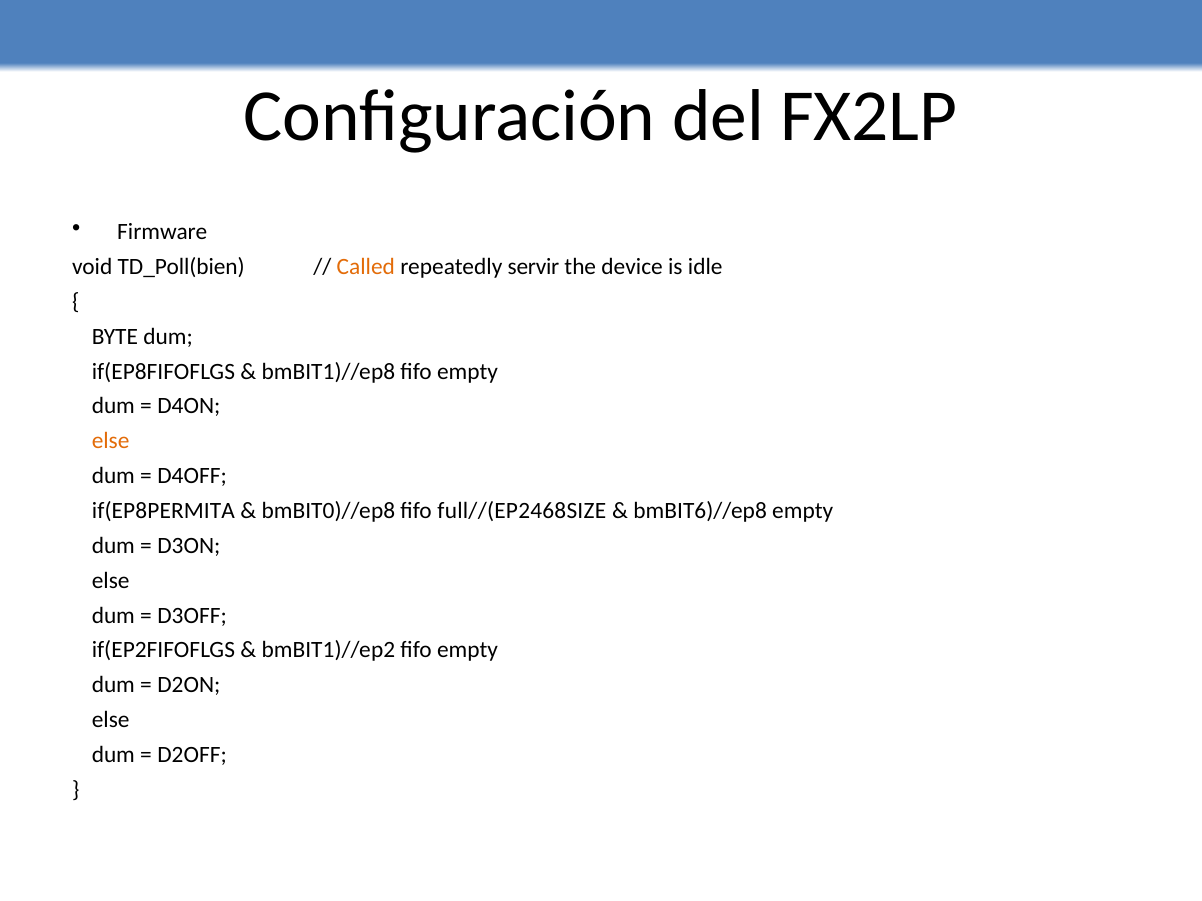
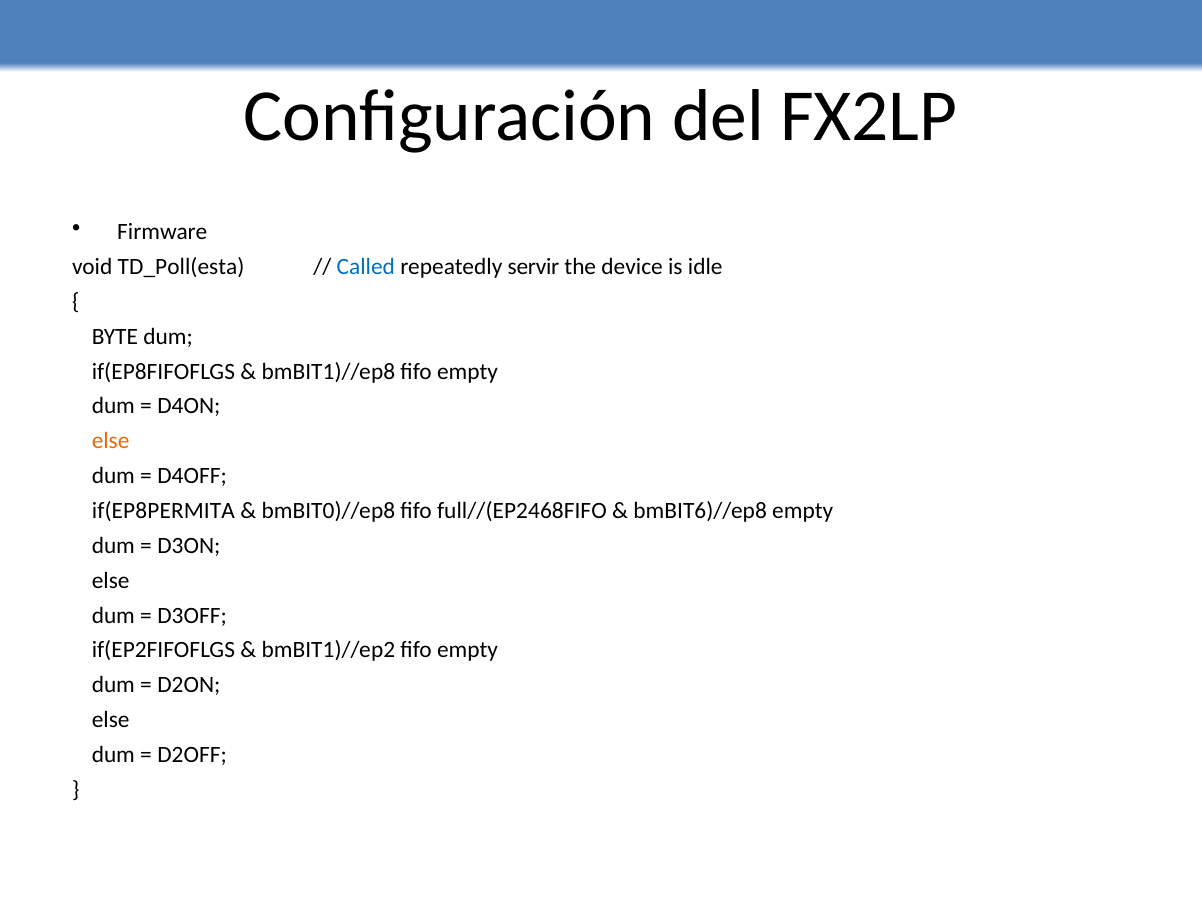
TD_Poll(bien: TD_Poll(bien -> TD_Poll(esta
Called colour: orange -> blue
full//(EP2468SIZE: full//(EP2468SIZE -> full//(EP2468FIFO
